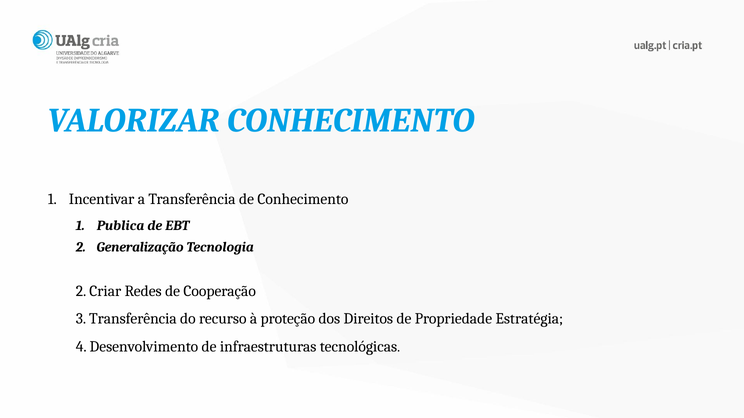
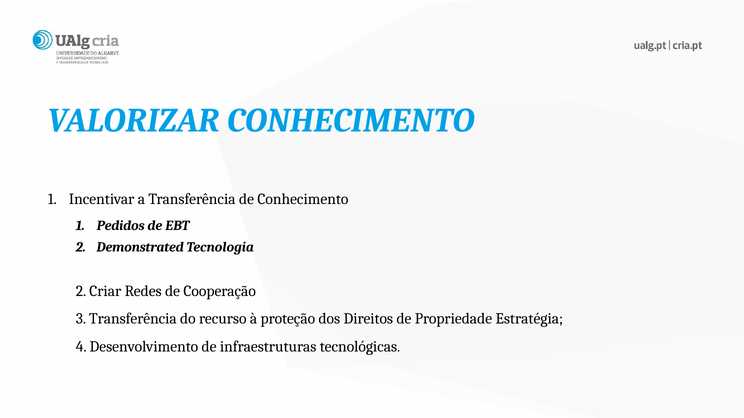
Publica: Publica -> Pedidos
Generalização: Generalização -> Demonstrated
